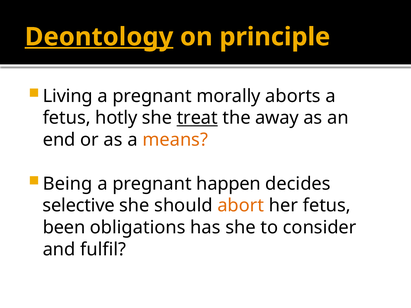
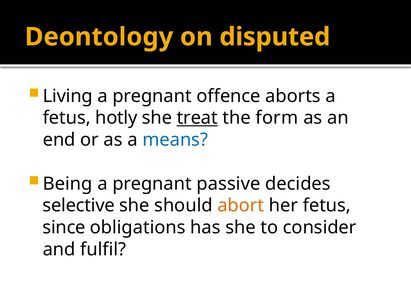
Deontology underline: present -> none
principle: principle -> disputed
morally: morally -> offence
away: away -> form
means colour: orange -> blue
happen: happen -> passive
been: been -> since
